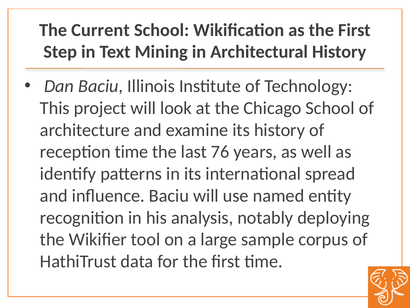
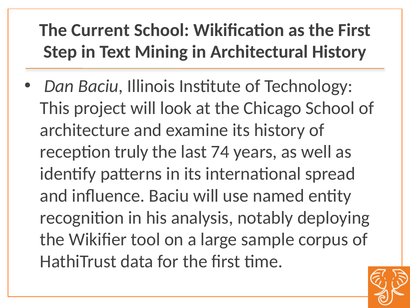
reception time: time -> truly
76: 76 -> 74
